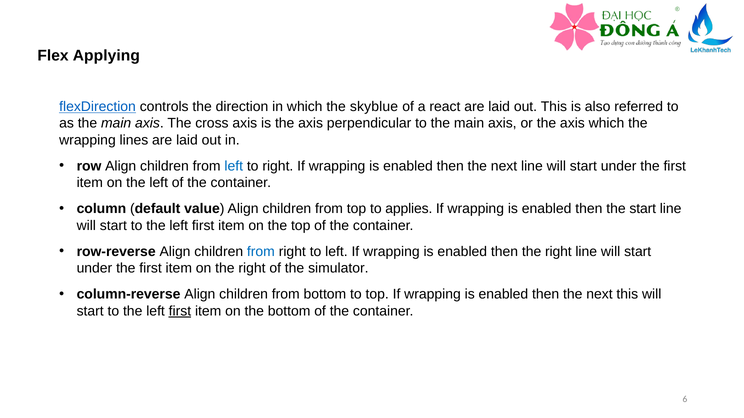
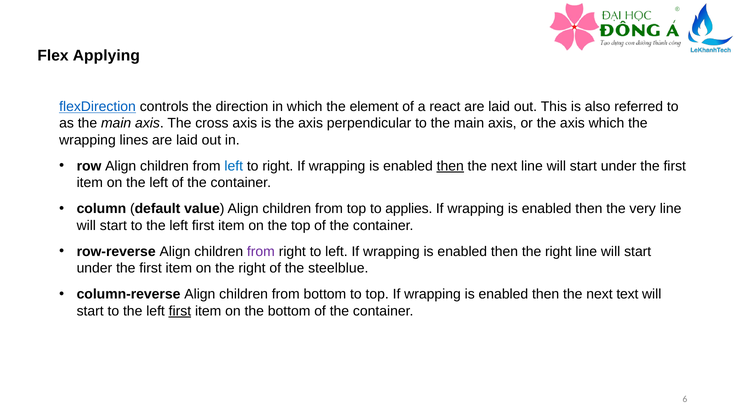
skyblue: skyblue -> element
then at (450, 166) underline: none -> present
the start: start -> very
from at (261, 252) colour: blue -> purple
simulator: simulator -> steelblue
next this: this -> text
